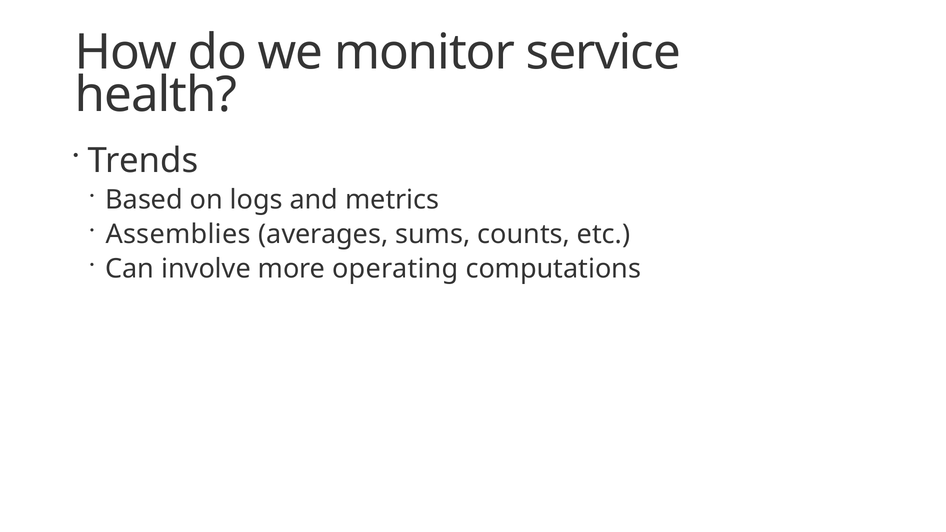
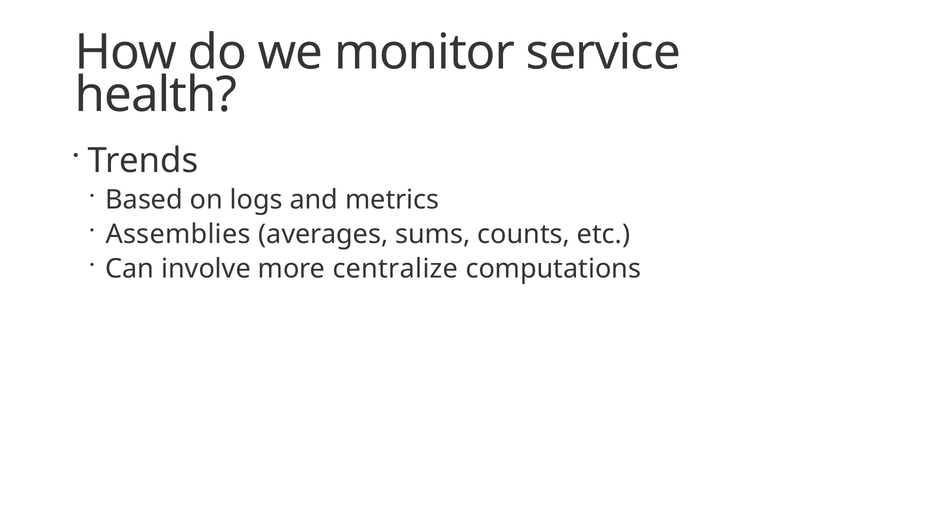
operating: operating -> centralize
